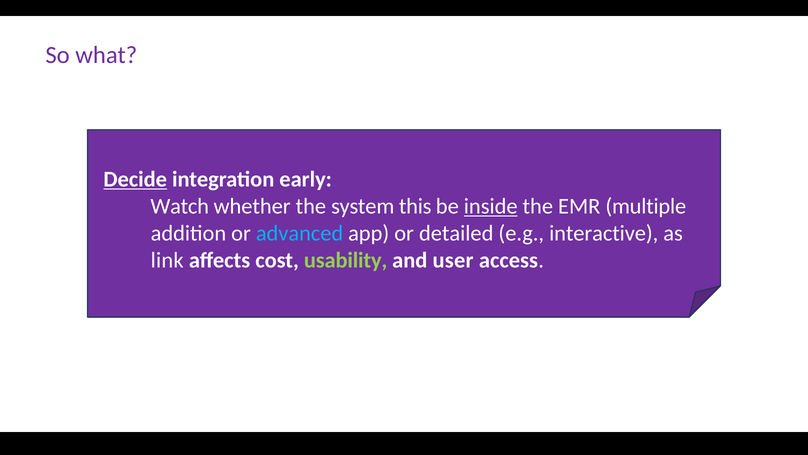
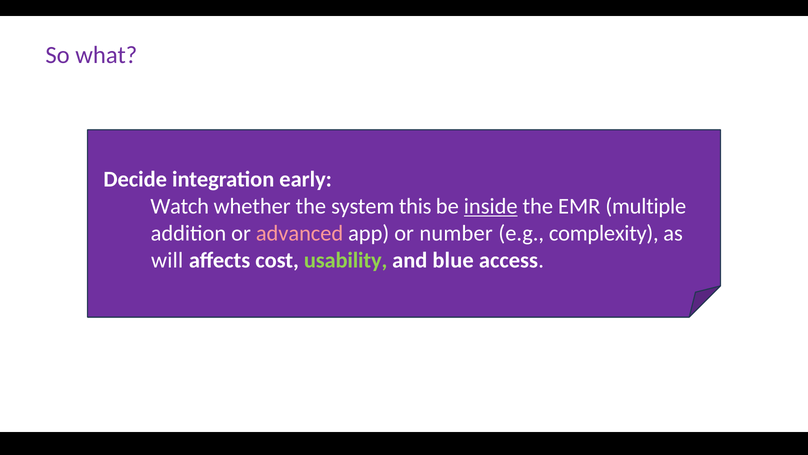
Decide underline: present -> none
advanced colour: light blue -> pink
detailed: detailed -> number
interactive: interactive -> complexity
link: link -> will
user: user -> blue
